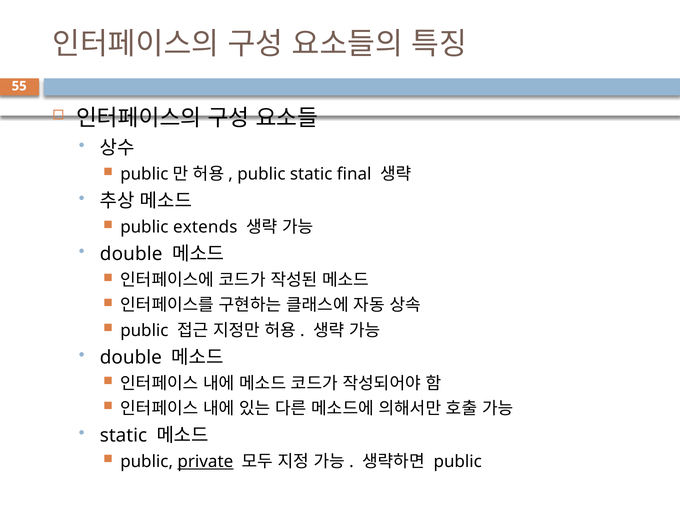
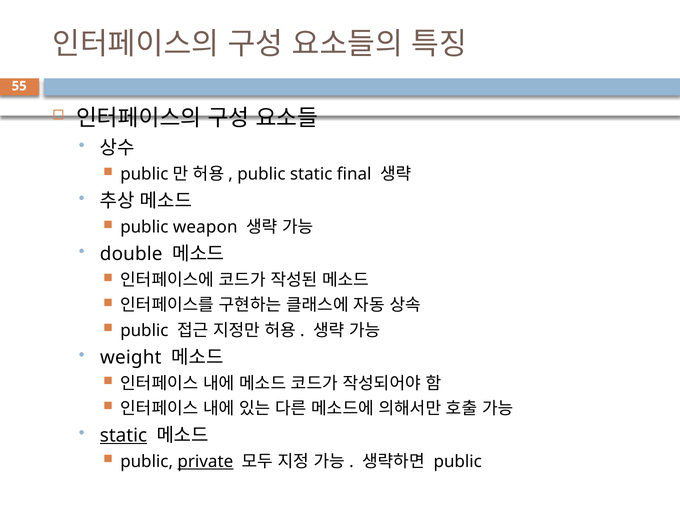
extends: extends -> weapon
double at (131, 357): double -> weight
static at (123, 435) underline: none -> present
